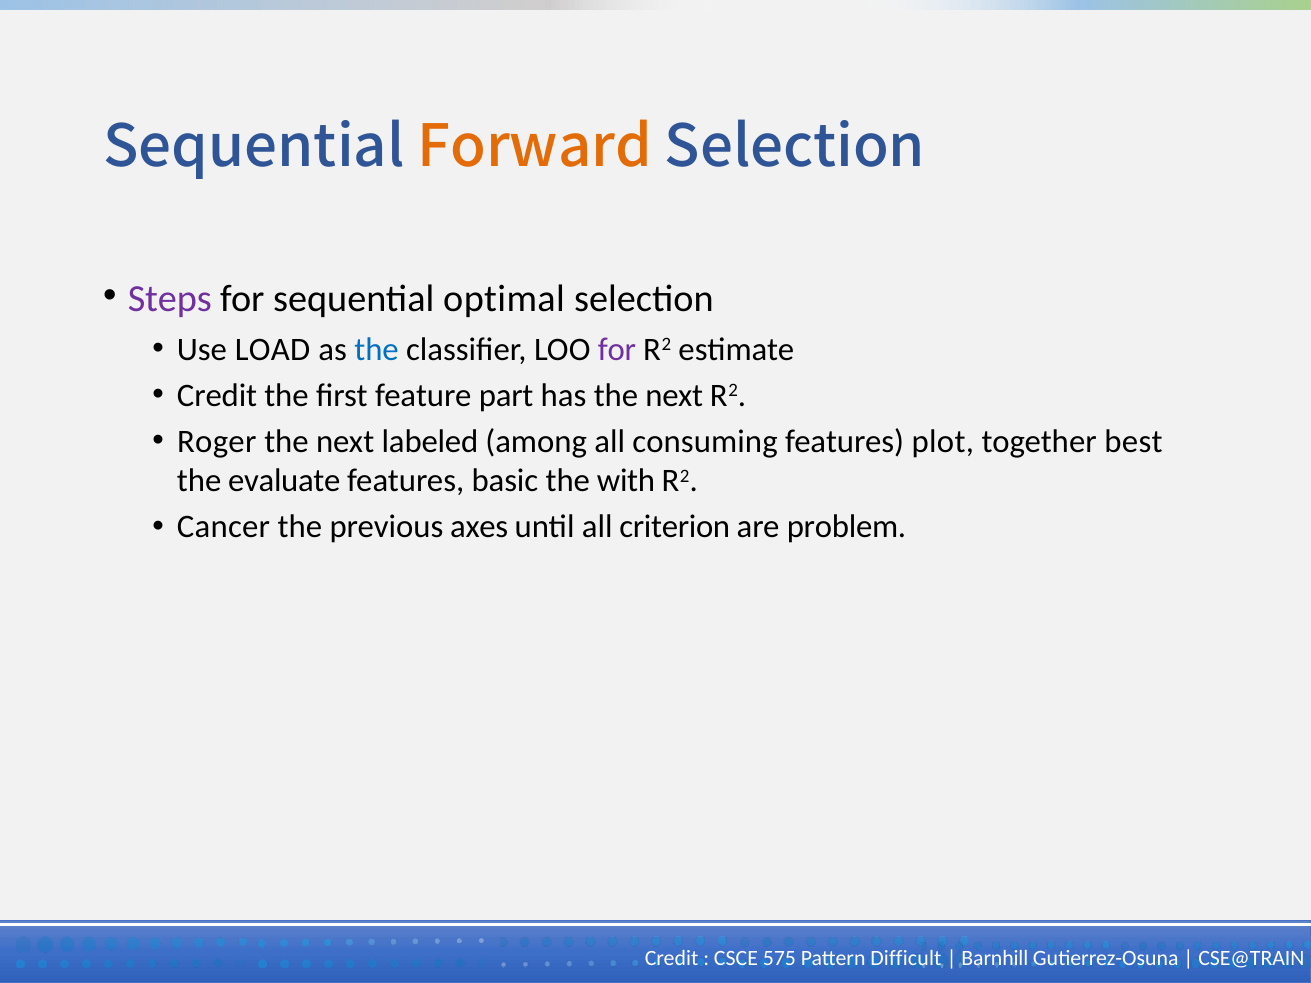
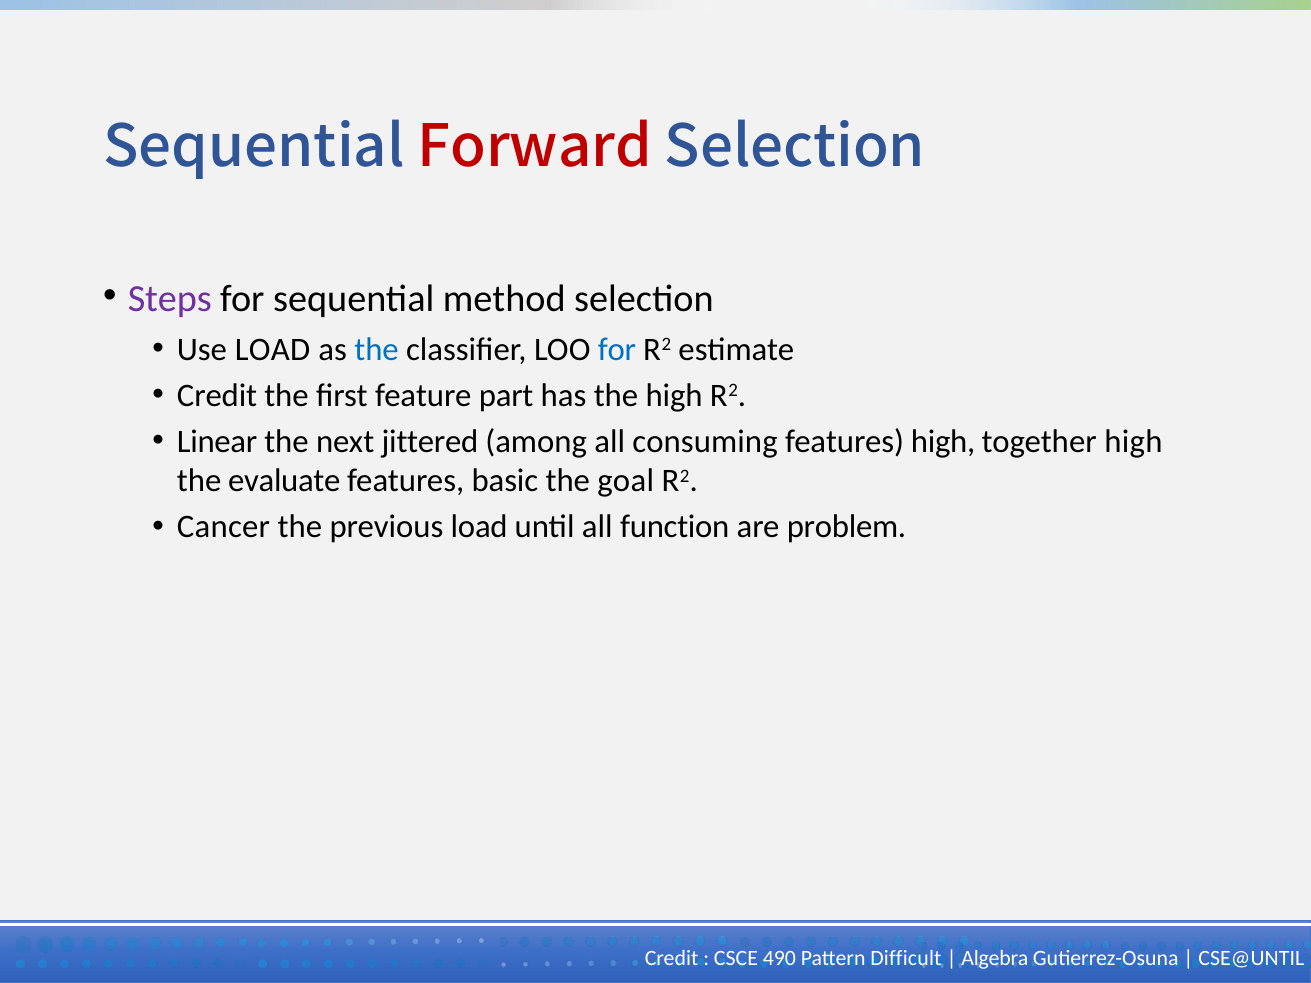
Forward colour: orange -> red
optimal: optimal -> method
for at (617, 350) colour: purple -> blue
has the next: next -> high
Roger: Roger -> Linear
labeled: labeled -> jittered
features plot: plot -> high
together best: best -> high
with: with -> goal
previous axes: axes -> load
criterion: criterion -> function
575: 575 -> 490
Barnhill: Barnhill -> Algebra
CSE@TRAIN: CSE@TRAIN -> CSE@UNTIL
